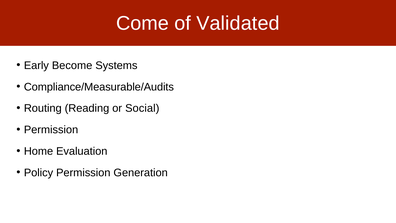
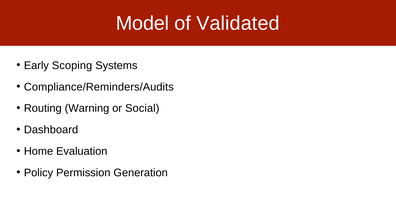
Come: Come -> Model
Become: Become -> Scoping
Compliance/Measurable/Audits: Compliance/Measurable/Audits -> Compliance/Reminders/Audits
Reading: Reading -> Warning
Permission at (51, 130): Permission -> Dashboard
